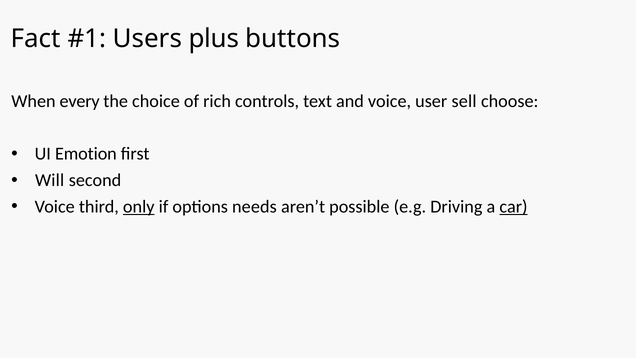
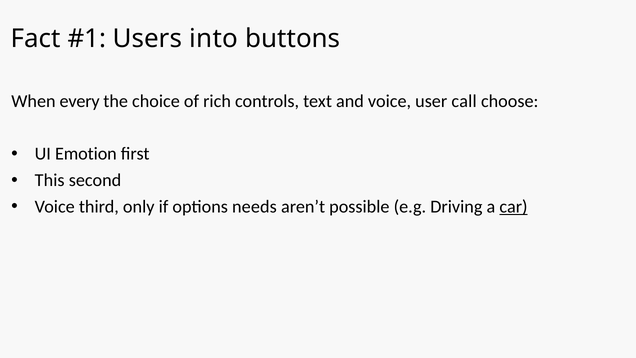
plus: plus -> into
sell: sell -> call
Will: Will -> This
only underline: present -> none
